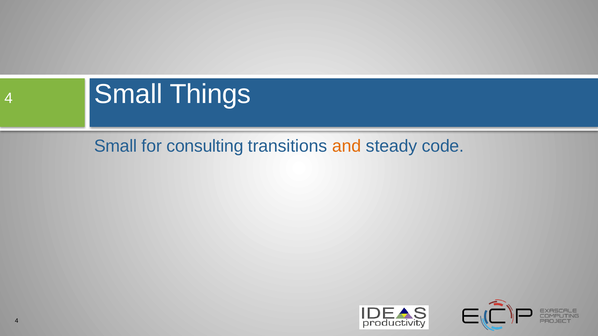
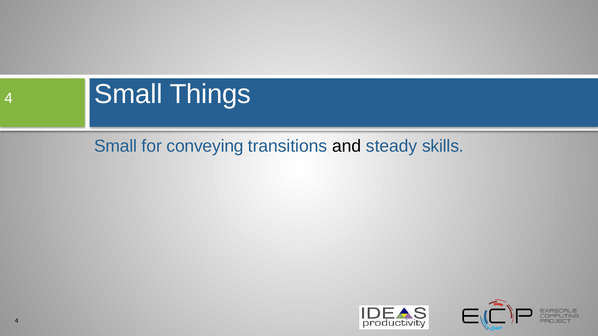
consulting: consulting -> conveying
and colour: orange -> black
code: code -> skills
